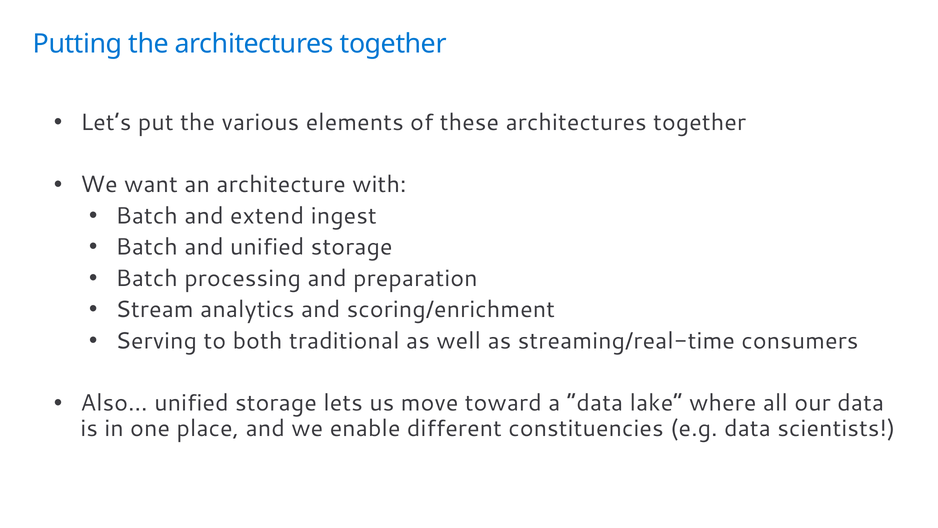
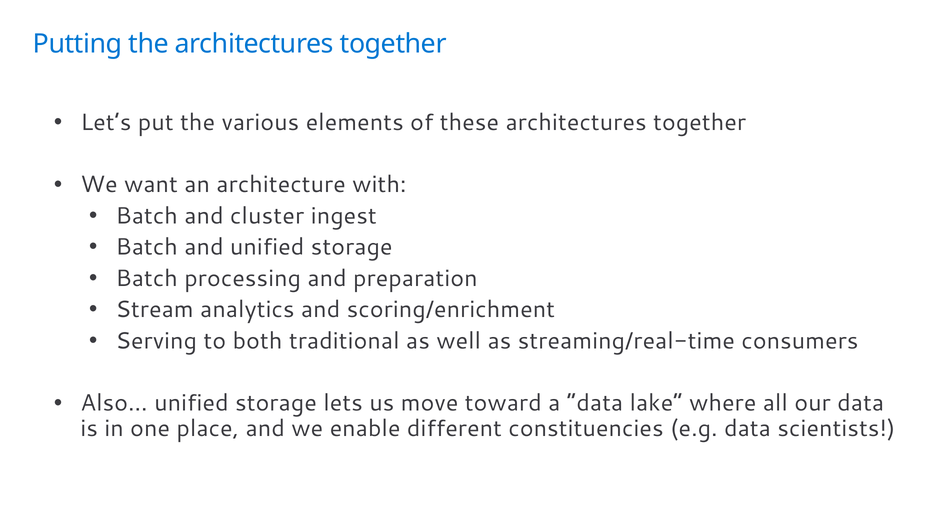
extend: extend -> cluster
